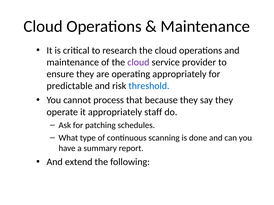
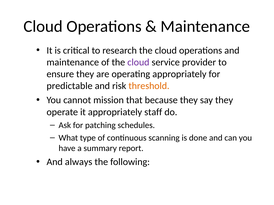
threshold colour: blue -> orange
process: process -> mission
extend: extend -> always
